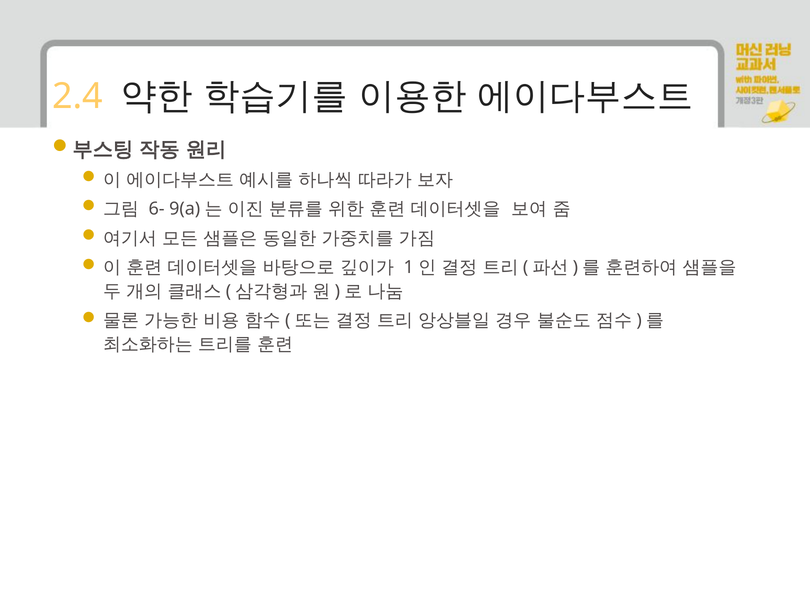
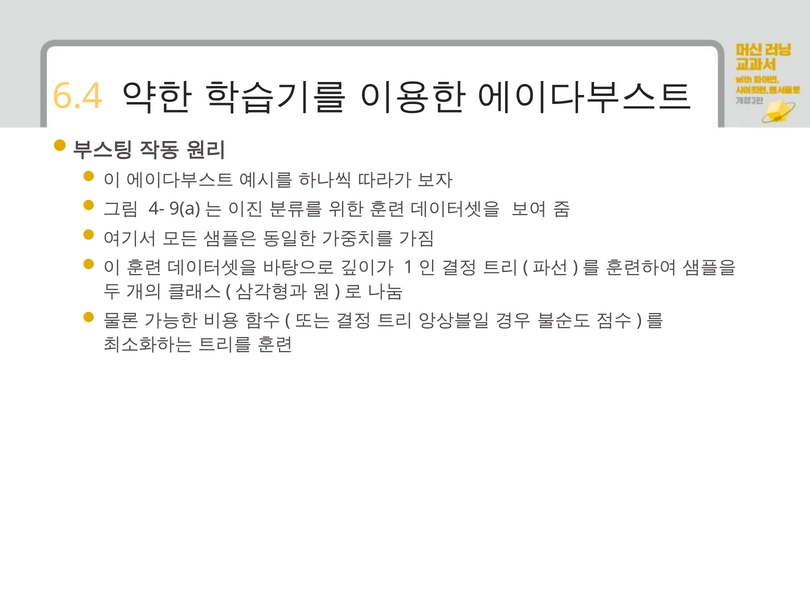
2.4: 2.4 -> 6.4
6-: 6- -> 4-
